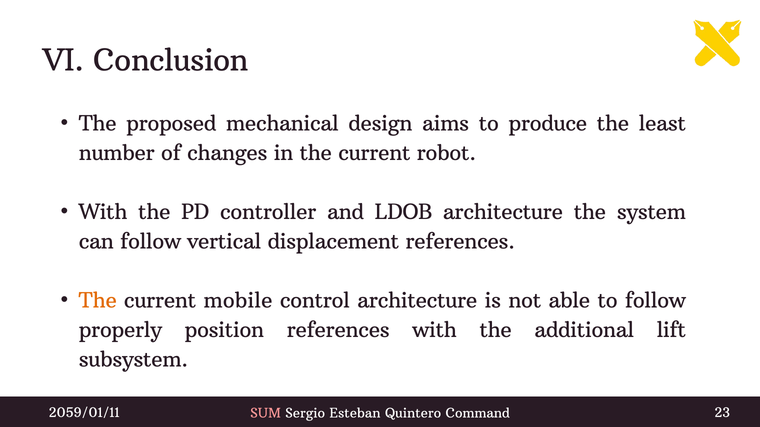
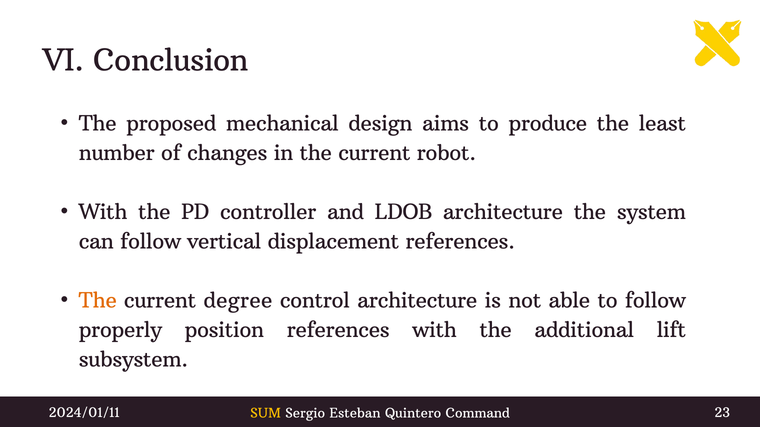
mobile: mobile -> degree
2059/01/11: 2059/01/11 -> 2024/01/11
SUM colour: pink -> yellow
